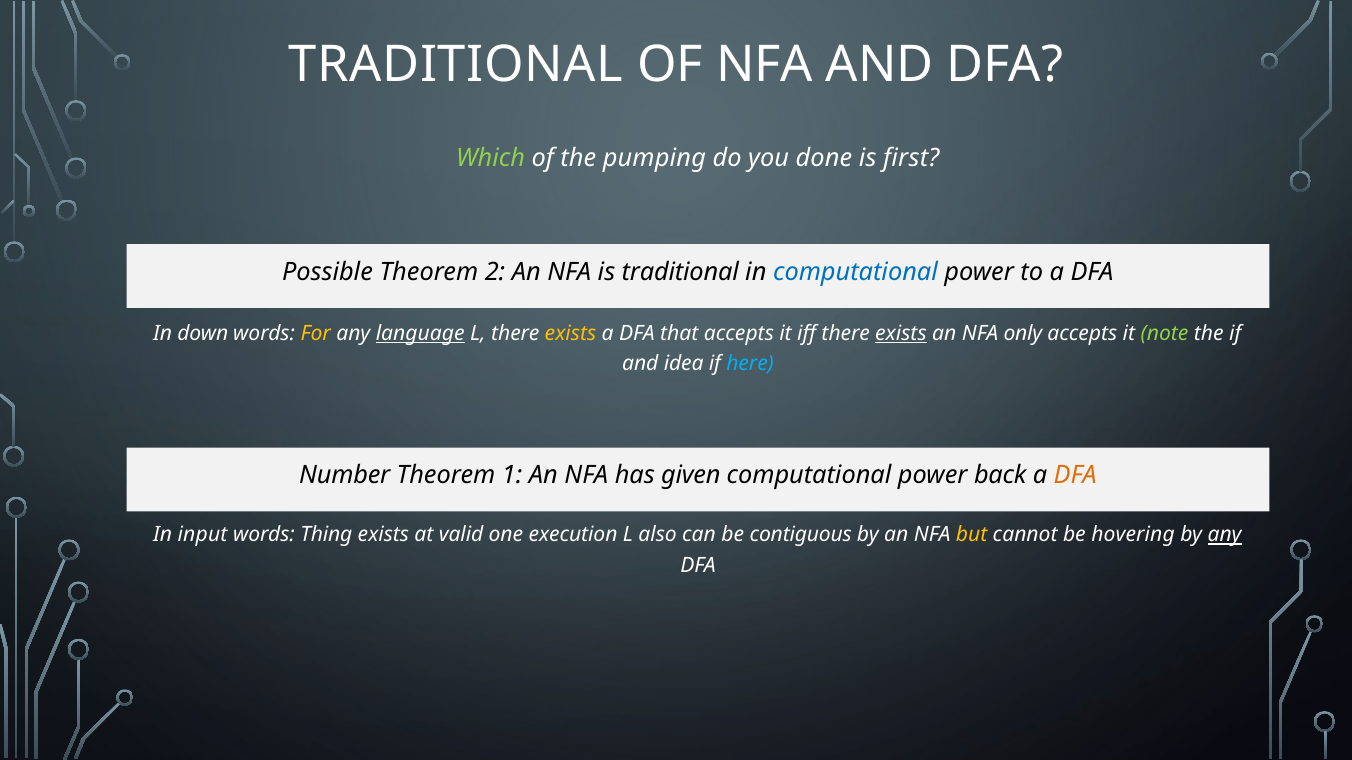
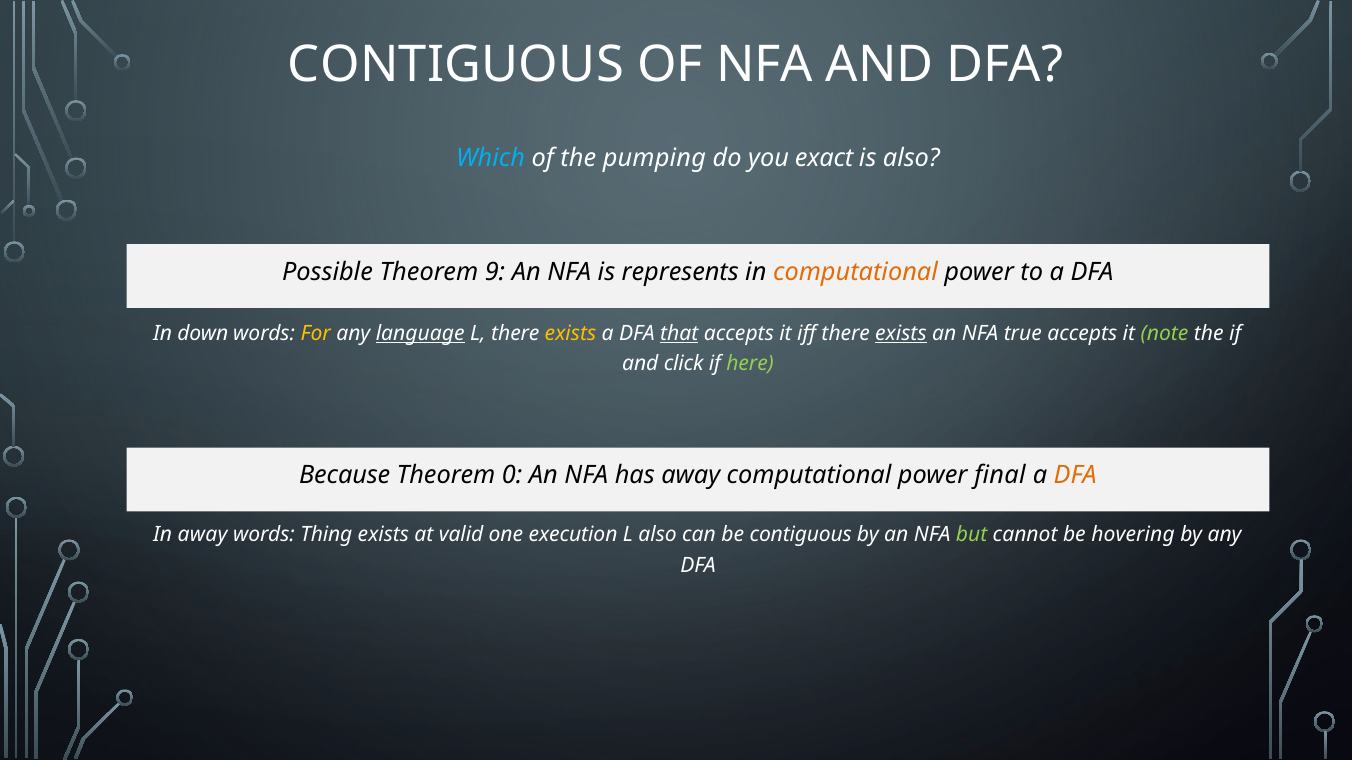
TRADITIONAL at (456, 65): TRADITIONAL -> CONTIGUOUS
Which colour: light green -> light blue
done: done -> exact
is first: first -> also
2: 2 -> 9
is traditional: traditional -> represents
computational at (855, 272) colour: blue -> orange
that underline: none -> present
only: only -> true
idea: idea -> click
here colour: light blue -> light green
Number: Number -> Because
1: 1 -> 0
has given: given -> away
back: back -> final
In input: input -> away
but colour: yellow -> light green
any at (1225, 535) underline: present -> none
